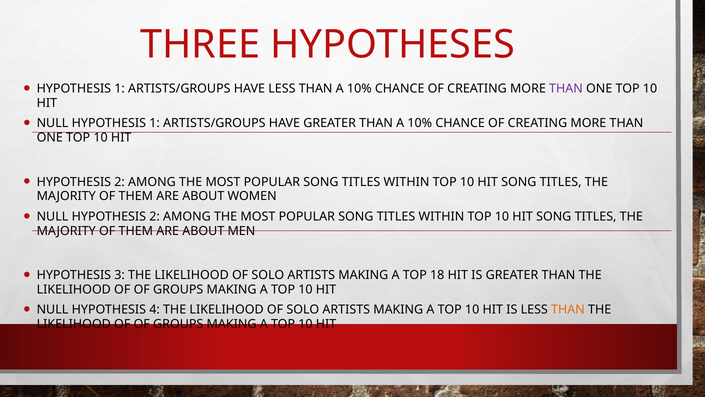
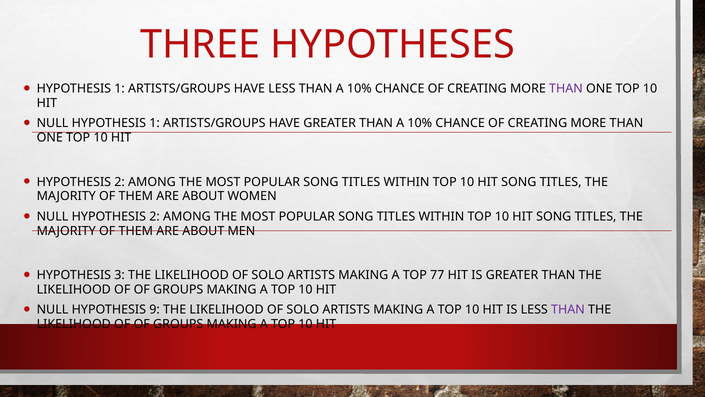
18: 18 -> 77
4: 4 -> 9
THAN at (568, 309) colour: orange -> purple
